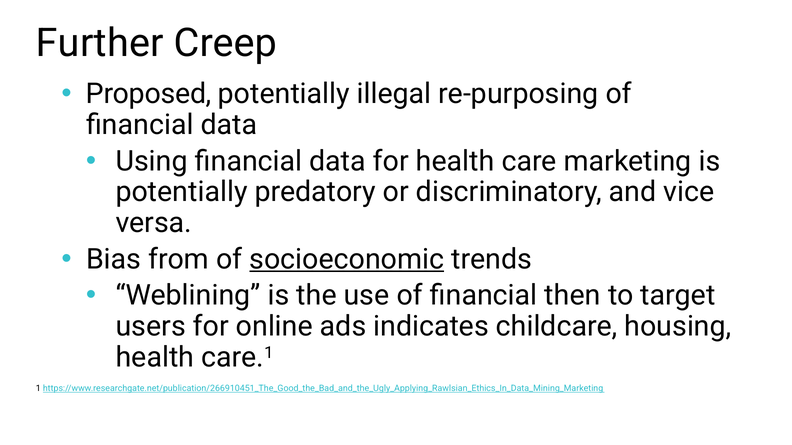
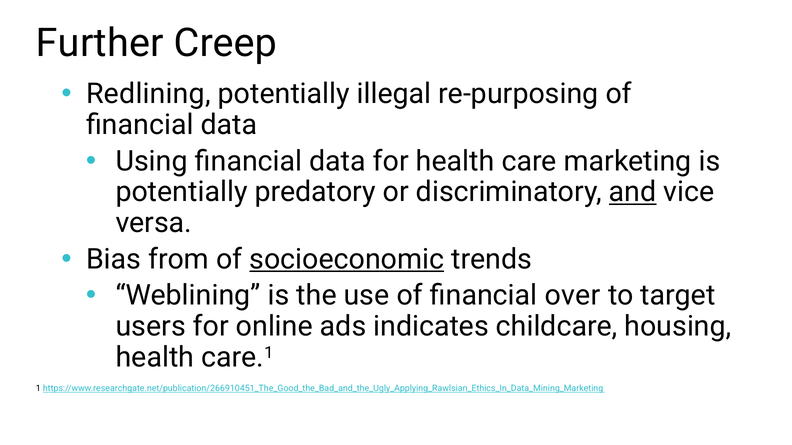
Proposed: Proposed -> Redlining
and underline: none -> present
then: then -> over
